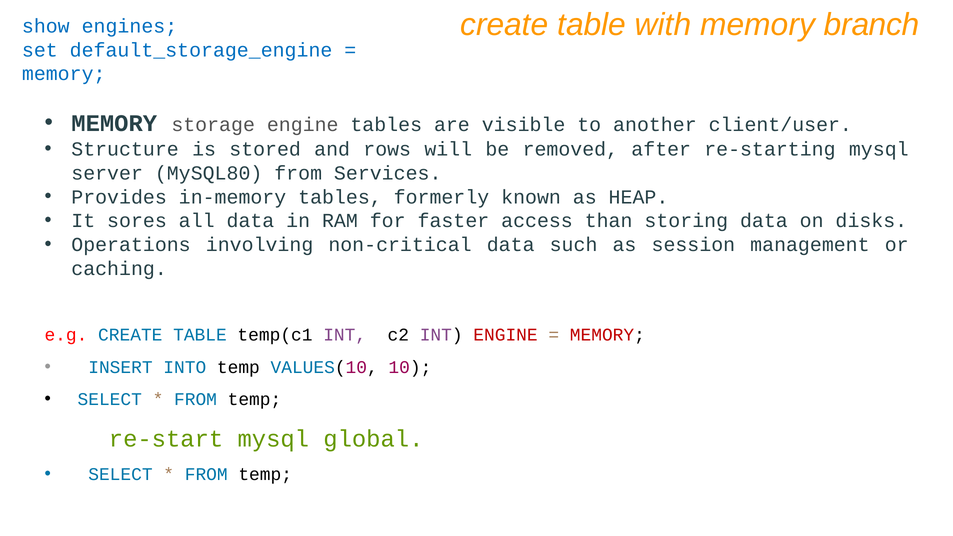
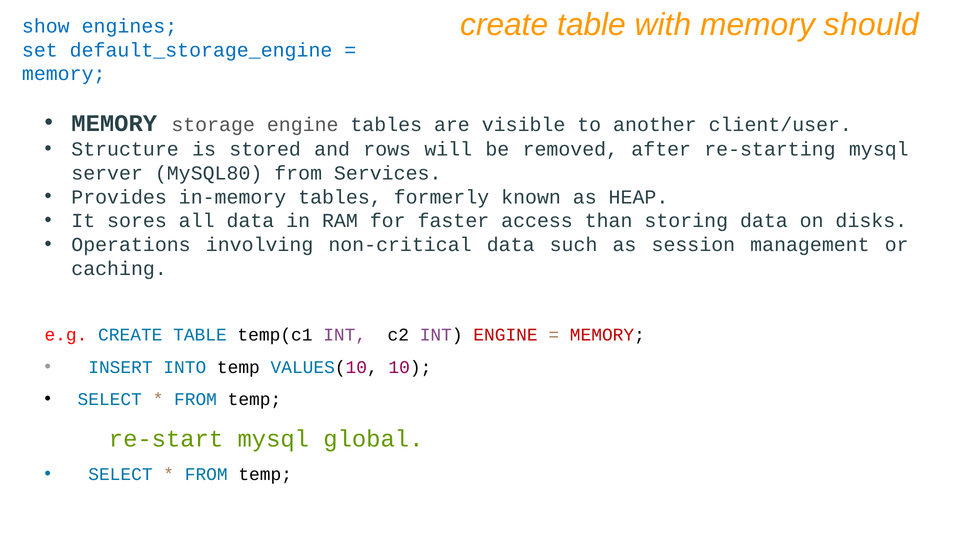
branch: branch -> should
